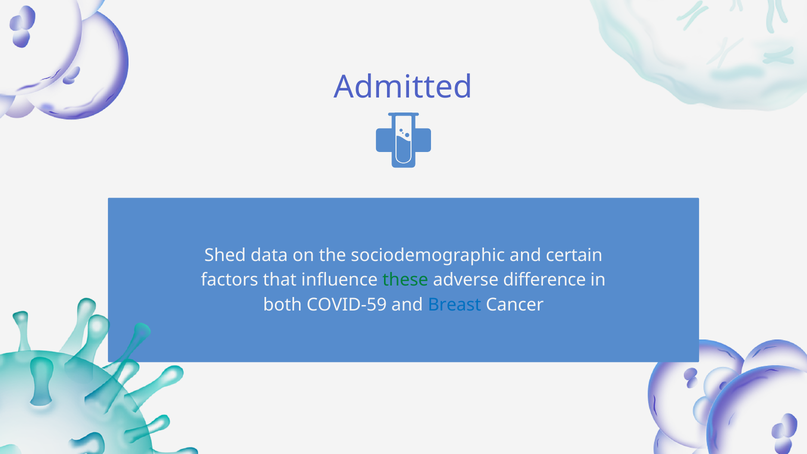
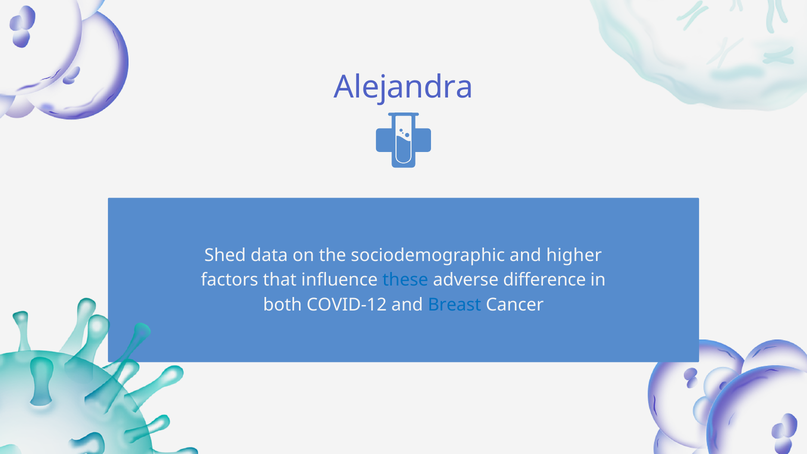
Admitted: Admitted -> Alejandra
certain: certain -> higher
these colour: green -> blue
COVID-59: COVID-59 -> COVID-12
